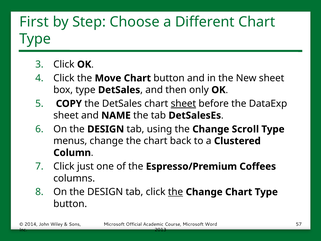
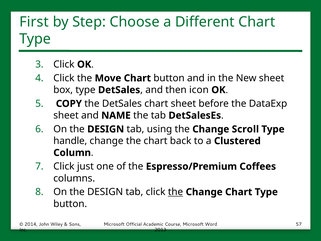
only: only -> icon
sheet at (183, 104) underline: present -> none
menus: menus -> handle
